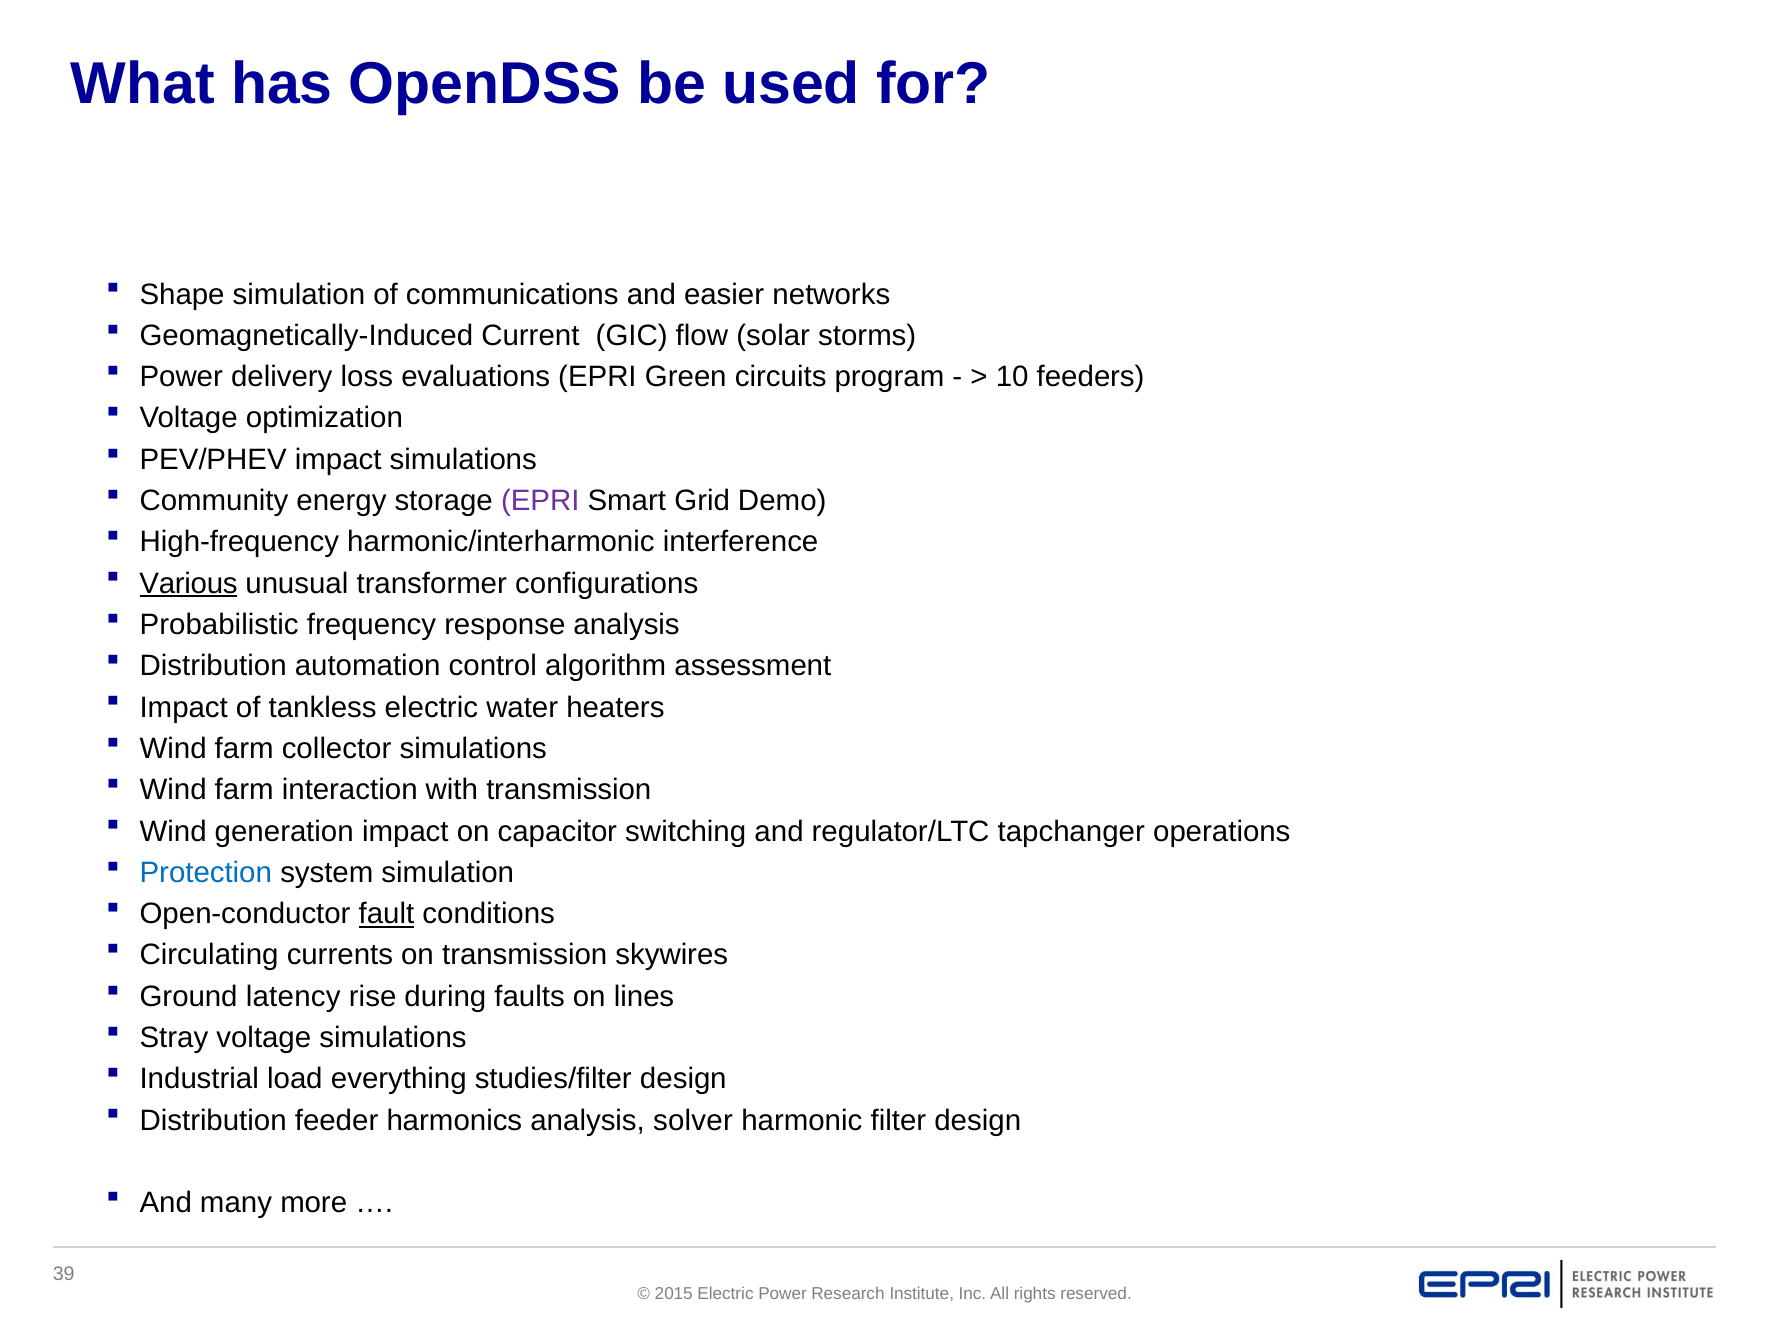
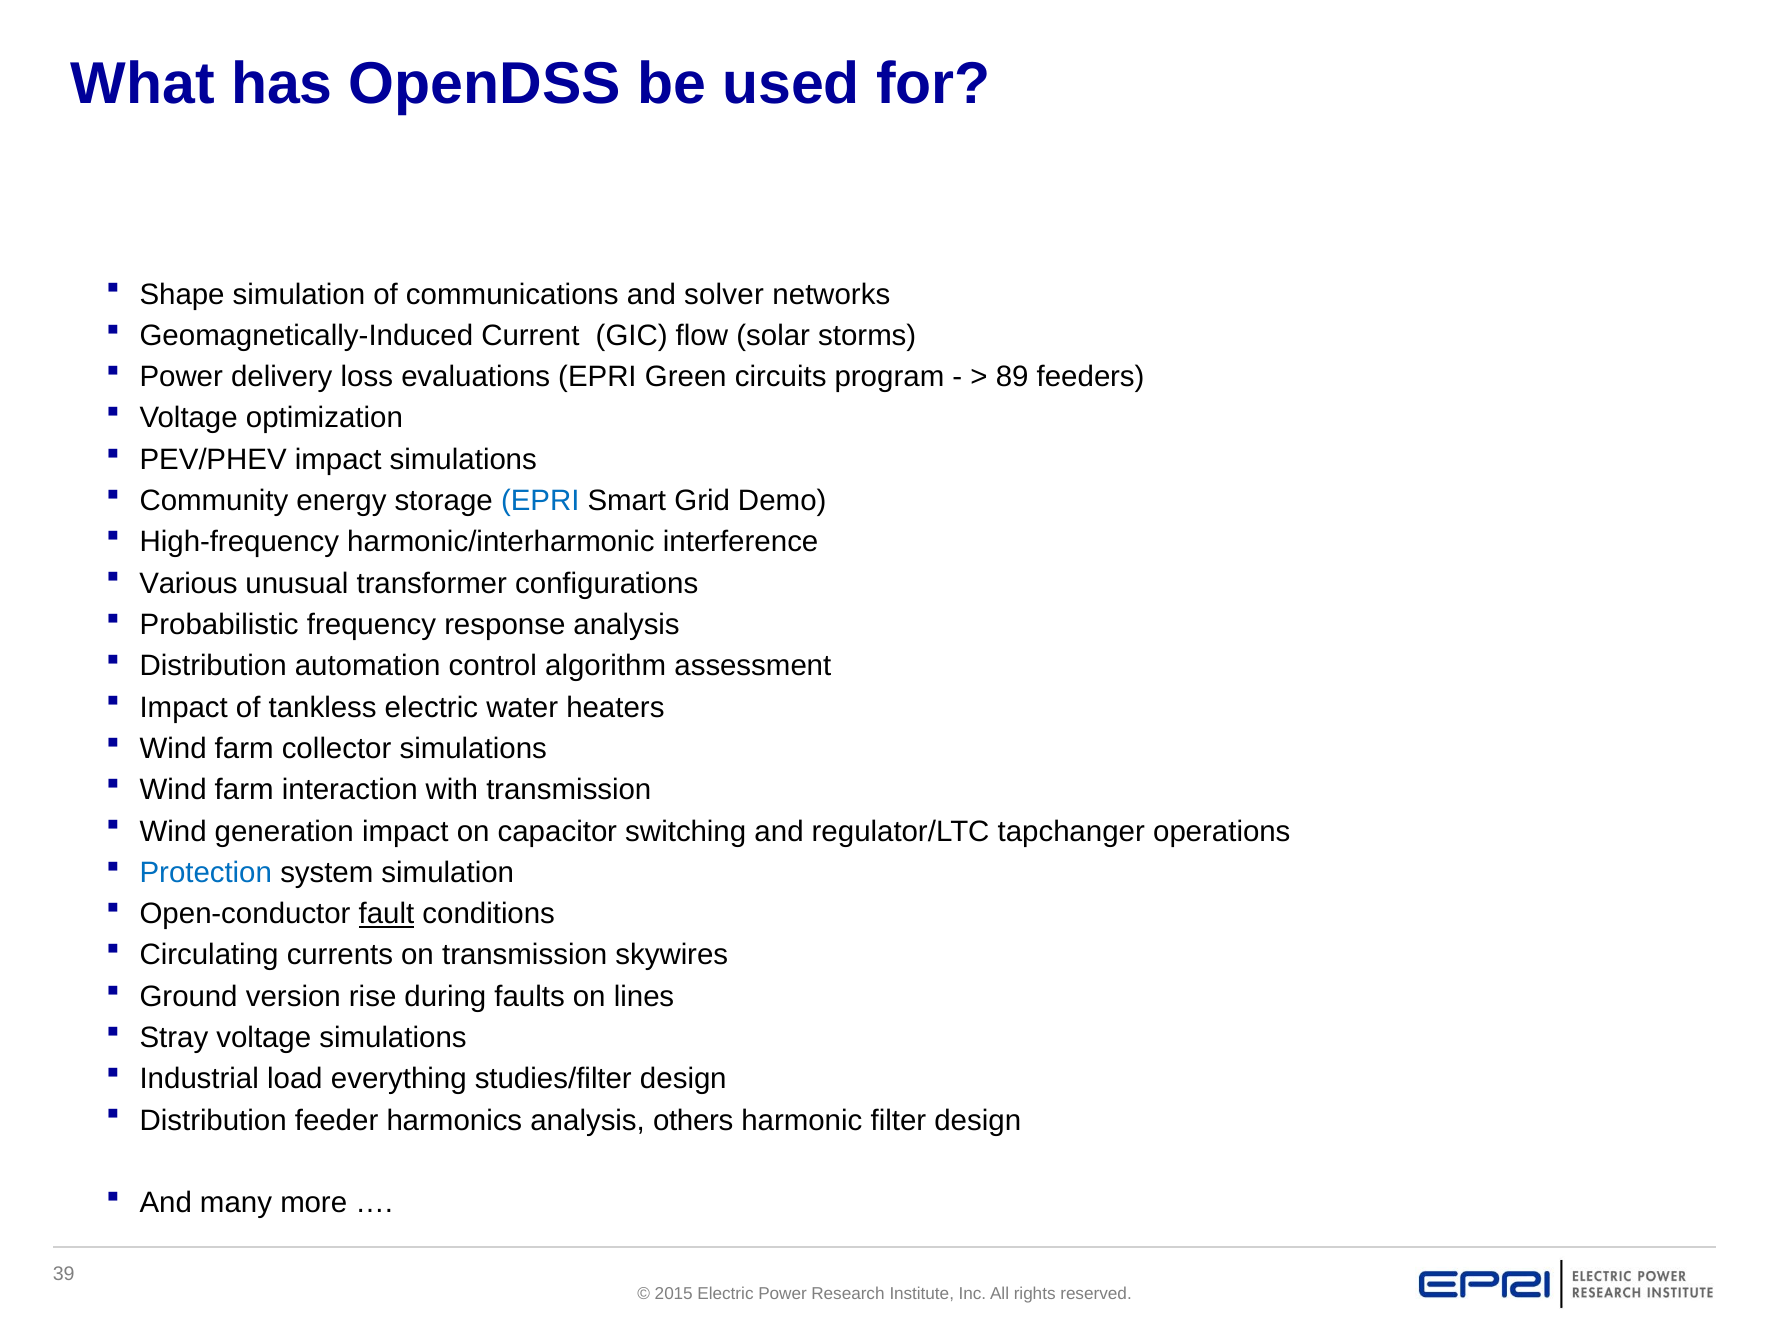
easier: easier -> solver
10: 10 -> 89
EPRI at (540, 501) colour: purple -> blue
Various underline: present -> none
latency: latency -> version
solver: solver -> others
